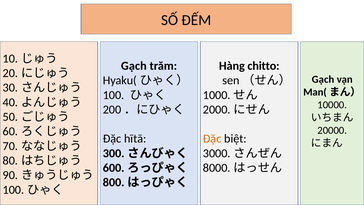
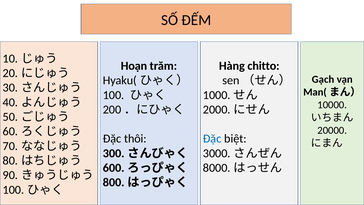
Gạch at (134, 66): Gạch -> Hoạn
hītā: hītā -> thôi
Đặc at (212, 139) colour: orange -> blue
